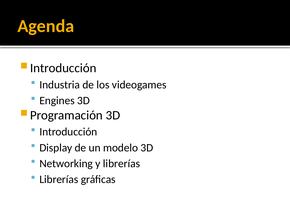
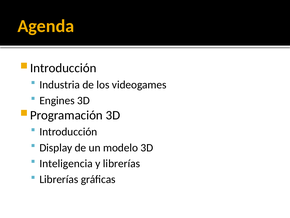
Networking: Networking -> Inteligencia
